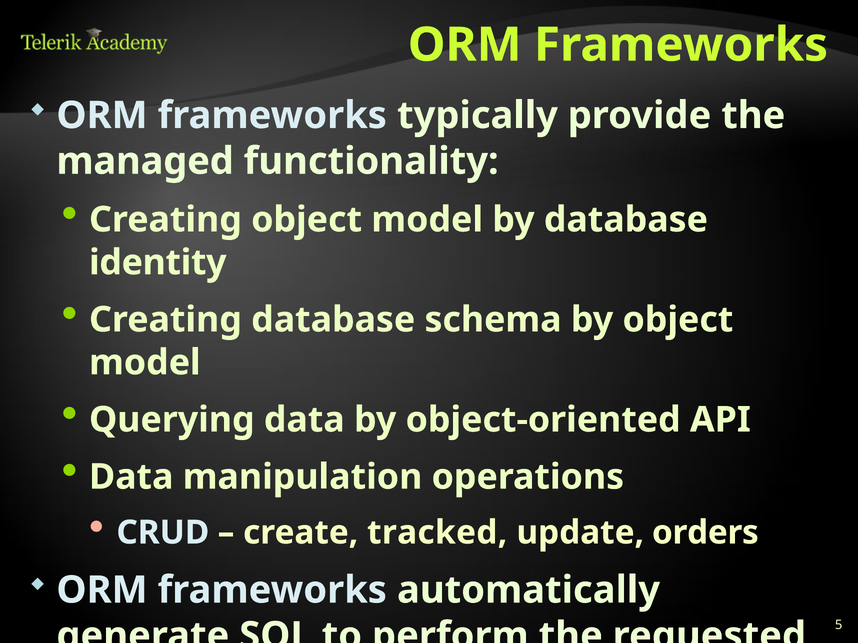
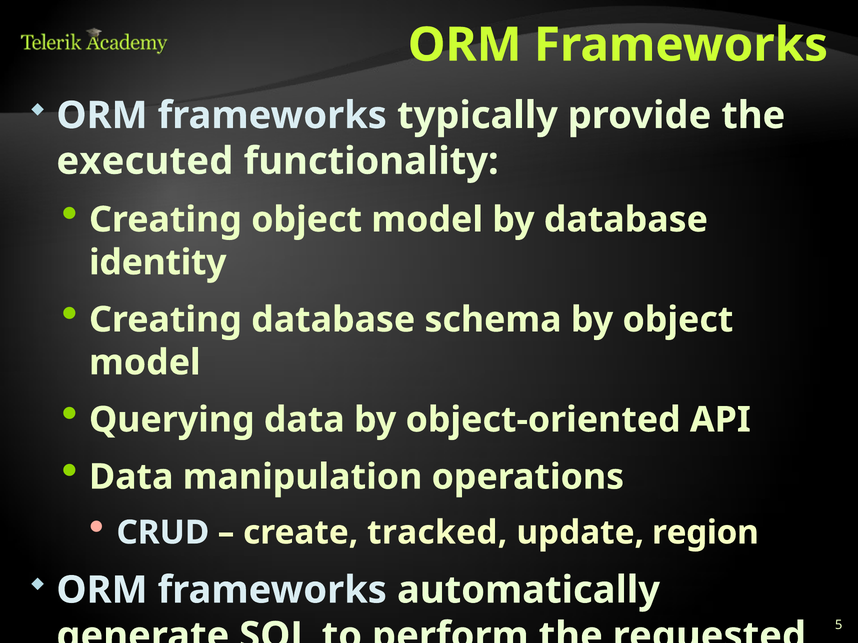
managed: managed -> executed
orders: orders -> region
